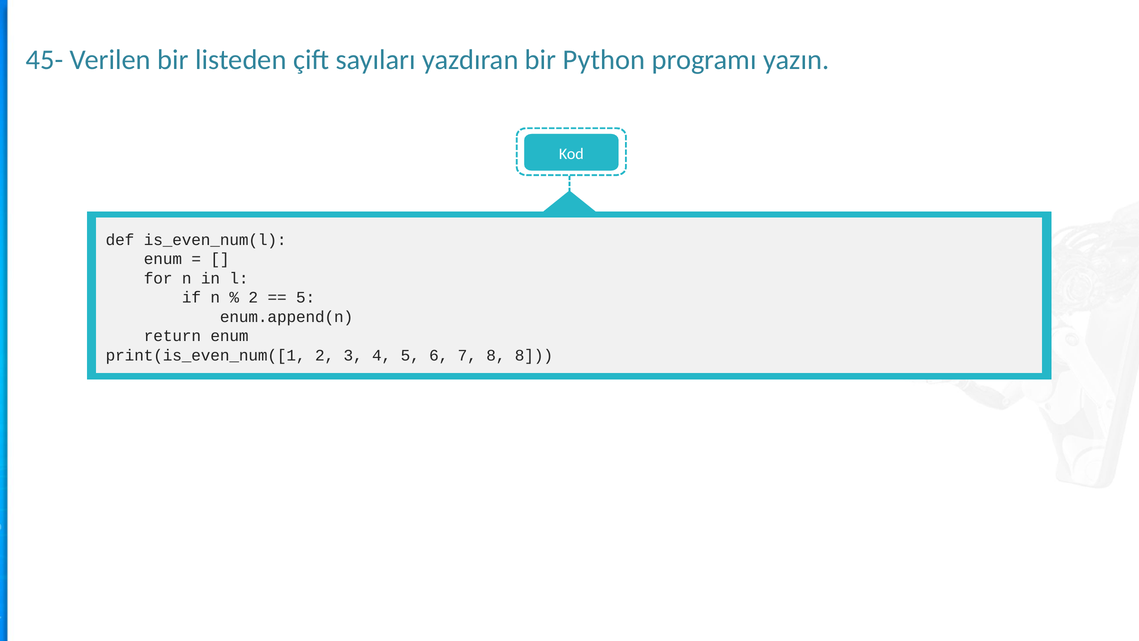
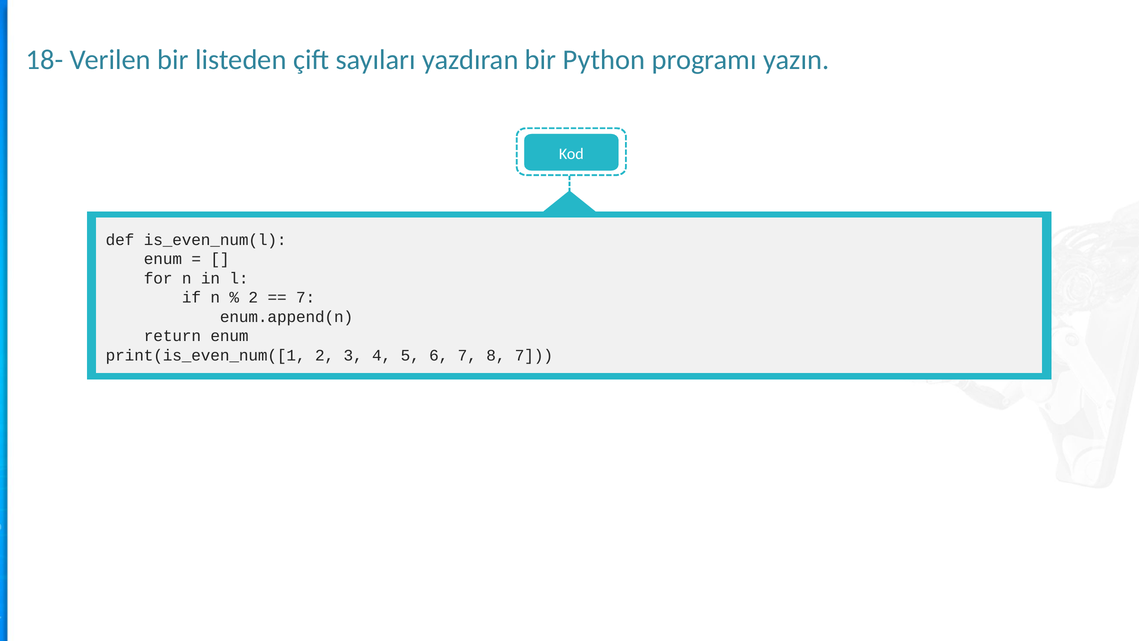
45-: 45- -> 18-
5 at (306, 297): 5 -> 7
8 8: 8 -> 7
